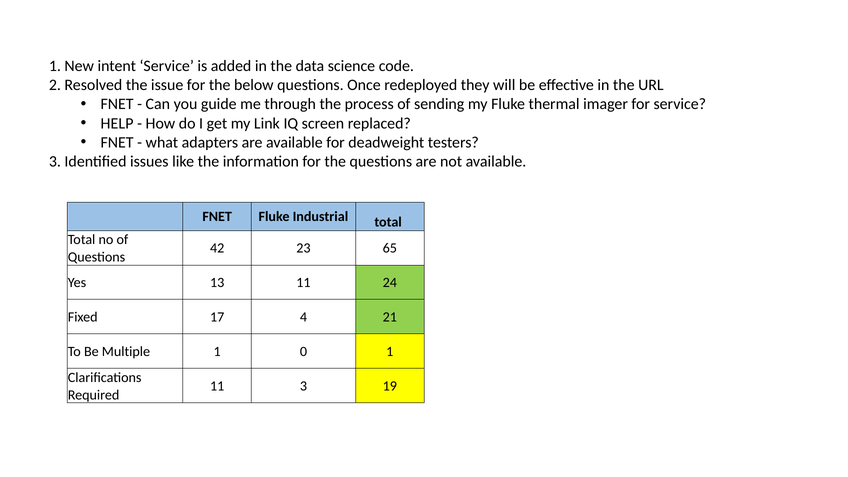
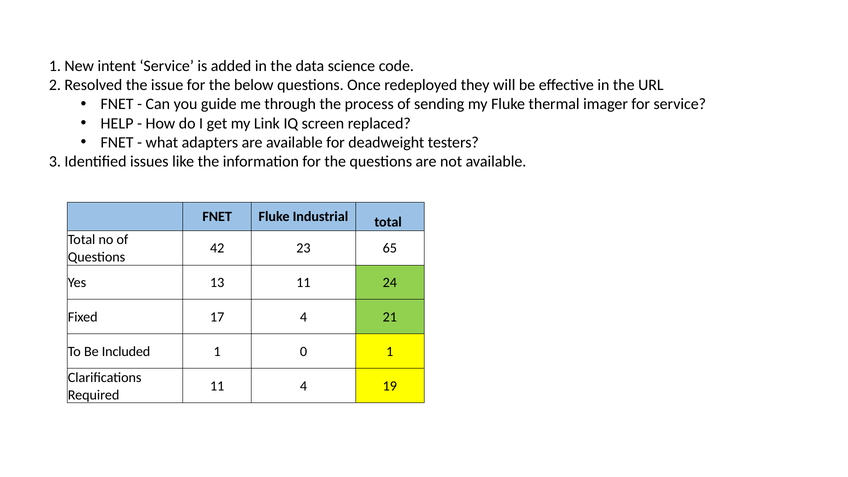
Multiple: Multiple -> Included
11 3: 3 -> 4
